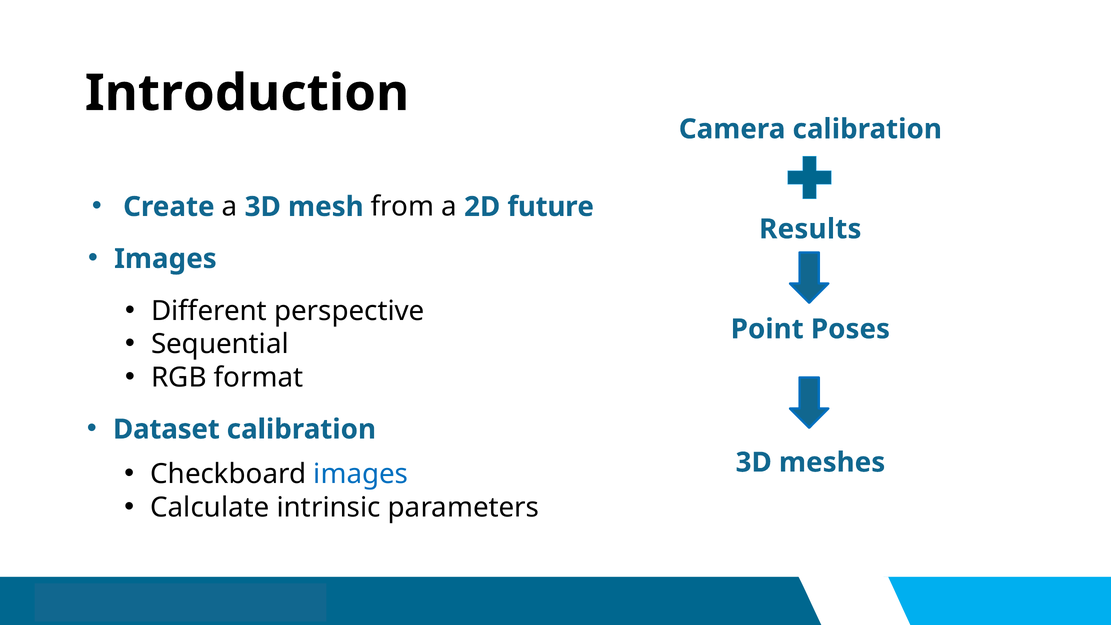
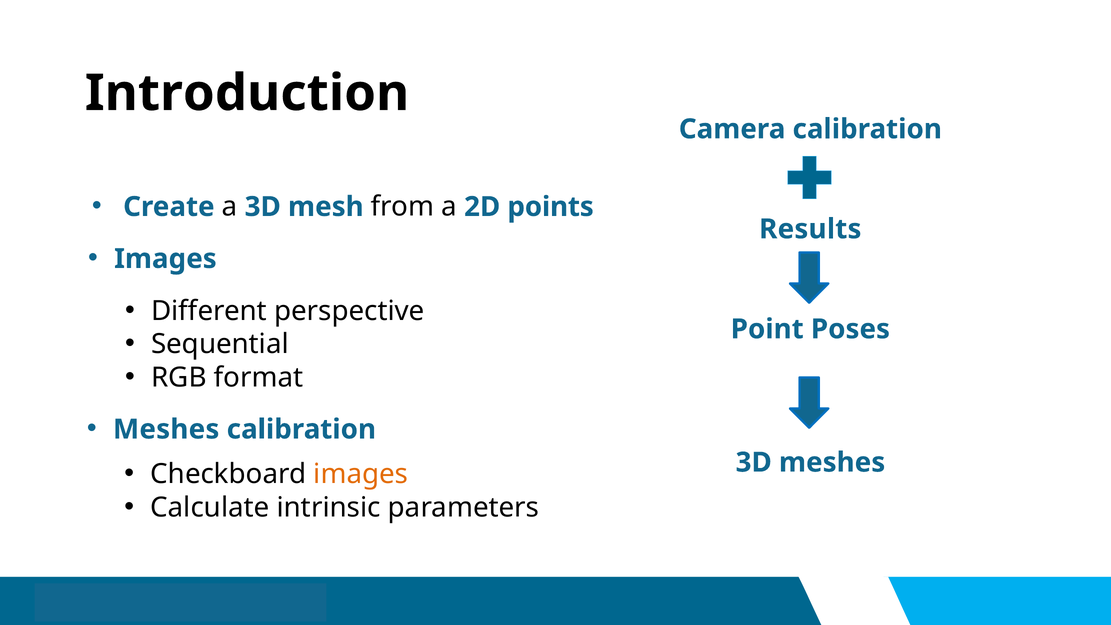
future: future -> points
Dataset at (166, 429): Dataset -> Meshes
images at (361, 474) colour: blue -> orange
